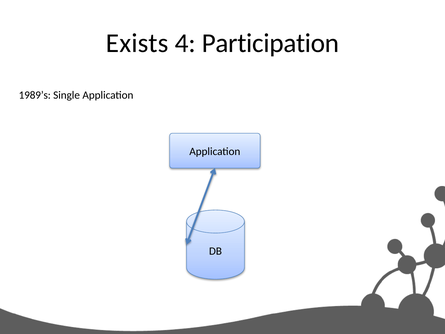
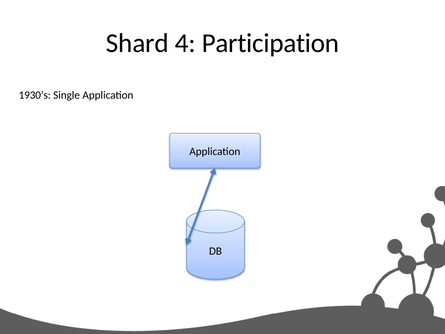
Exists: Exists -> Shard
1989’s: 1989’s -> 1930’s
